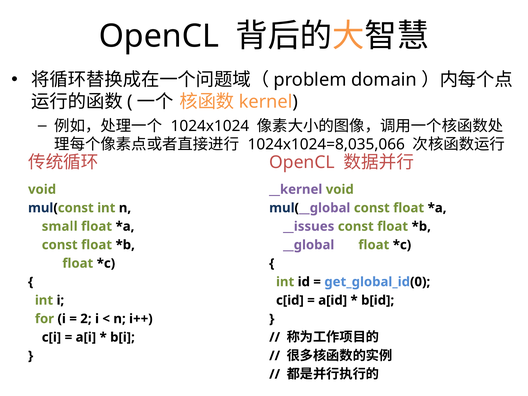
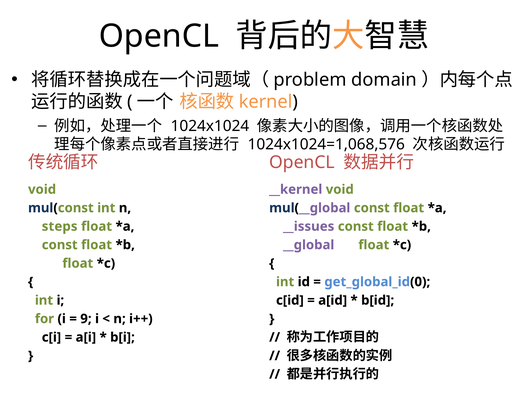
1024x1024=8,035,066: 1024x1024=8,035,066 -> 1024x1024=1,068,576
small: small -> steps
2: 2 -> 9
